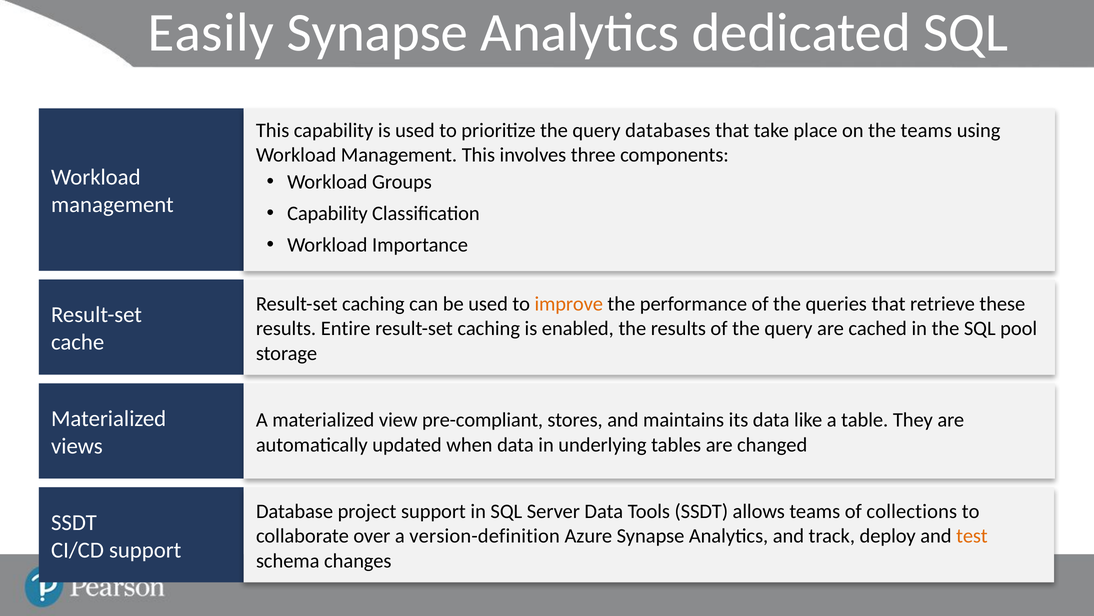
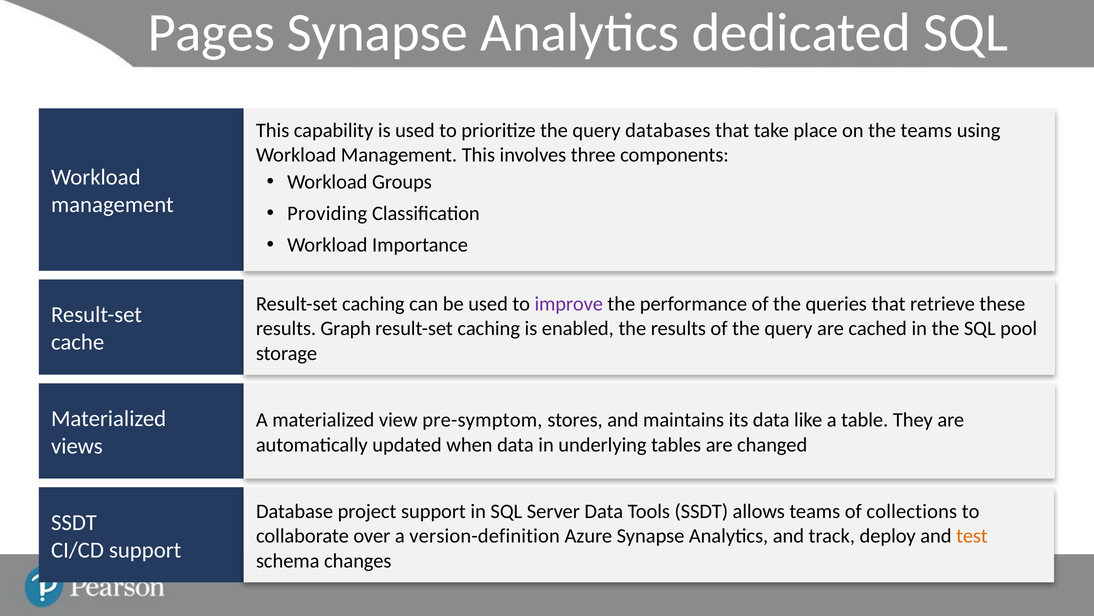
Easily: Easily -> Pages
Capability at (327, 213): Capability -> Providing
improve colour: orange -> purple
Entire: Entire -> Graph
pre-compliant: pre-compliant -> pre-symptom
